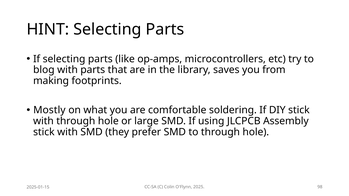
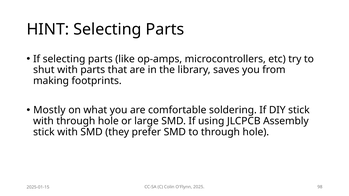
blog: blog -> shut
